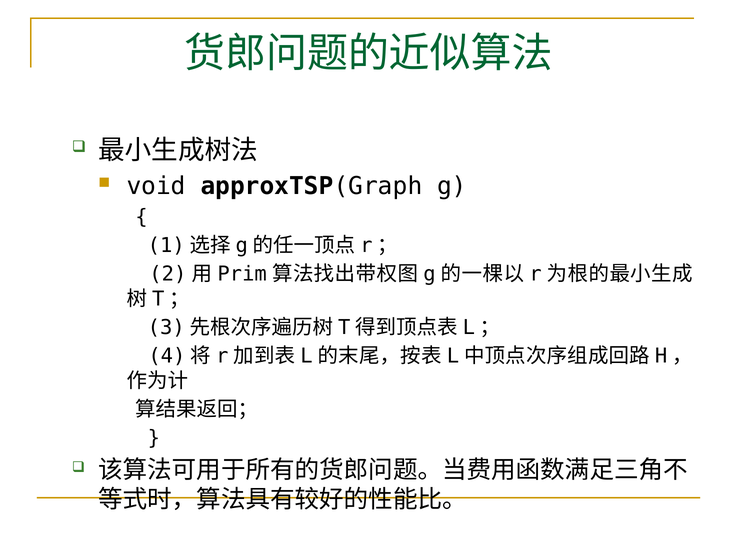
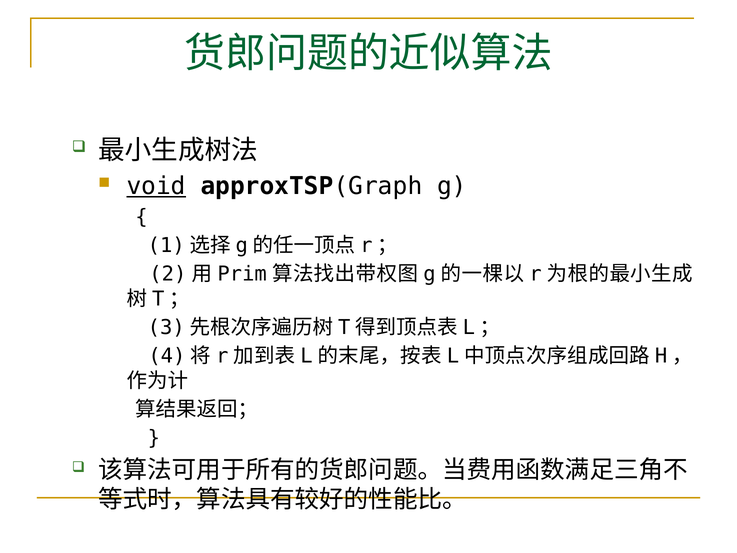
void underline: none -> present
